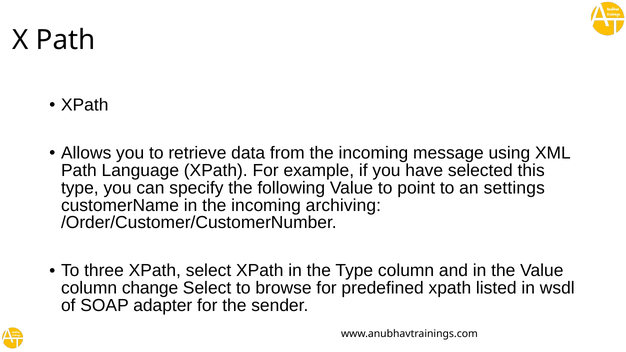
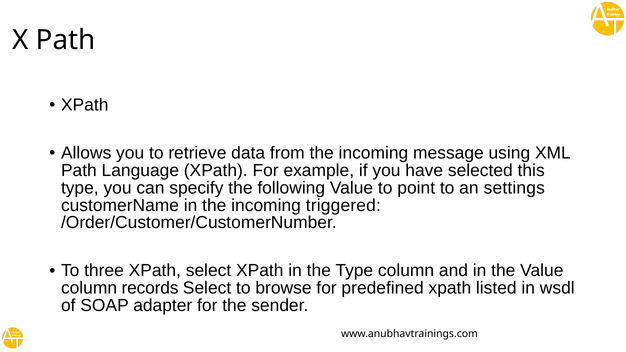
archiving: archiving -> triggered
change: change -> records
